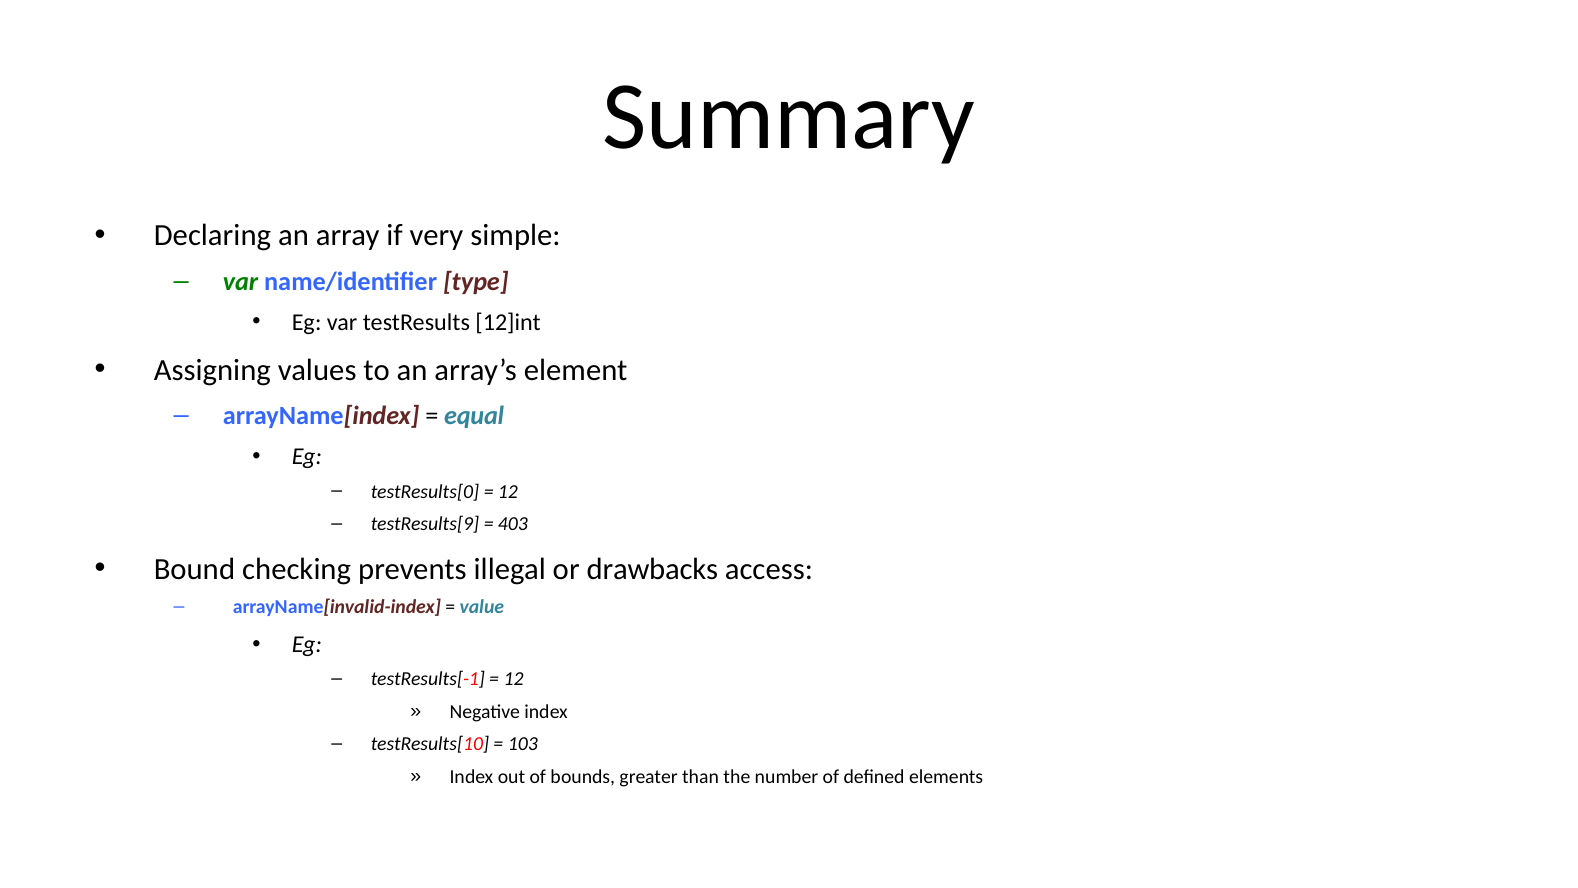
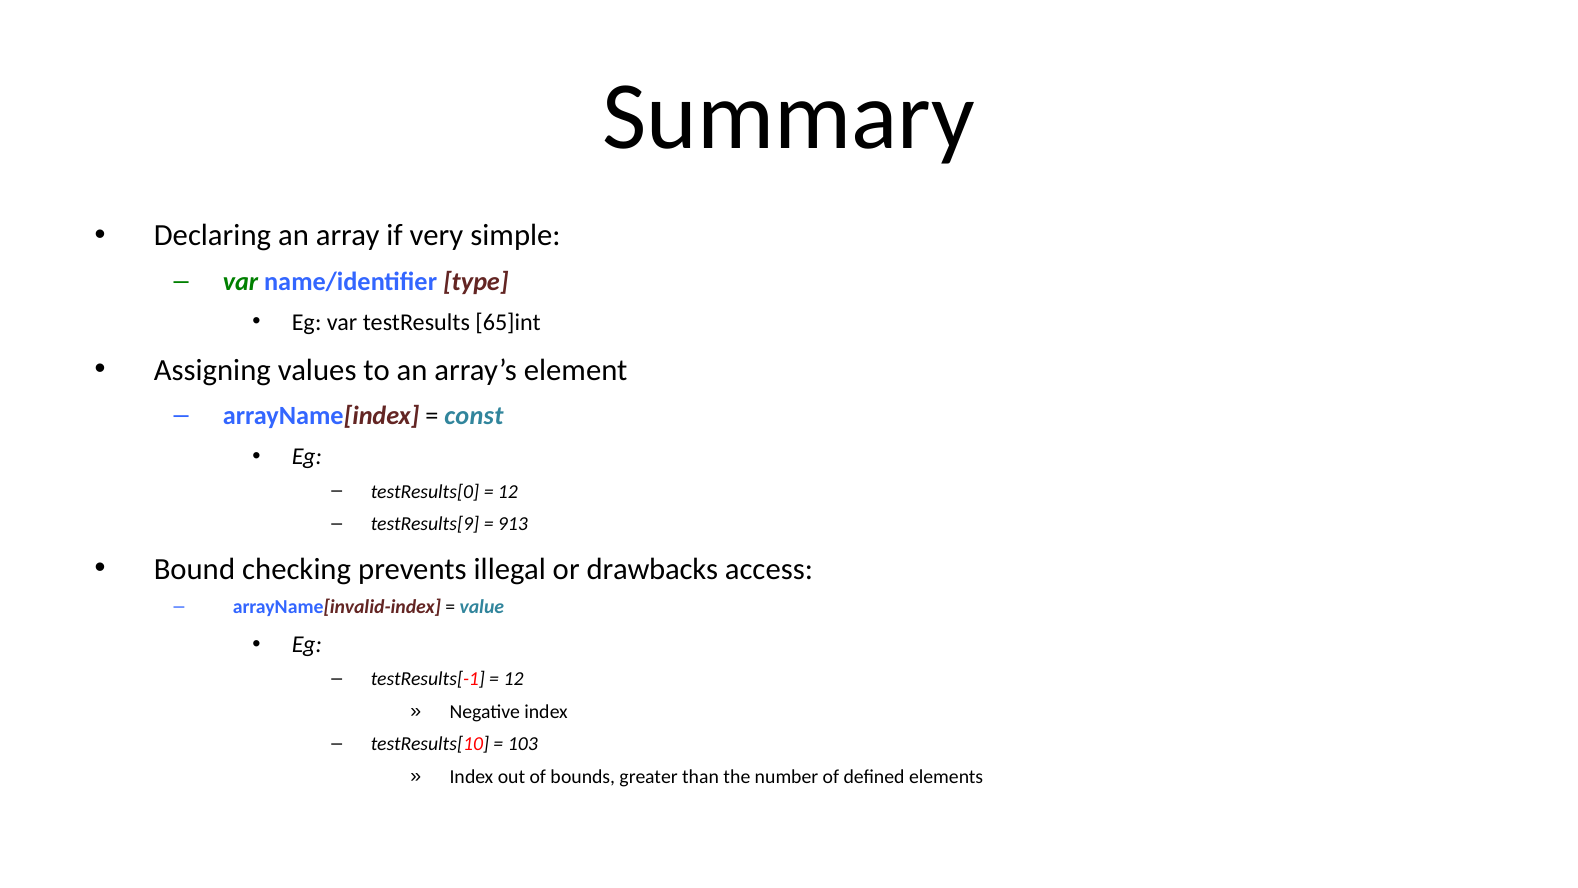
12]int: 12]int -> 65]int
equal: equal -> const
403: 403 -> 913
